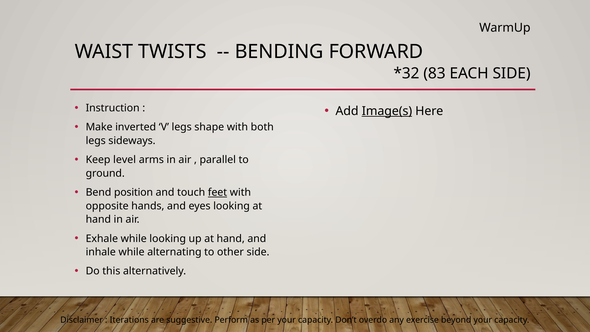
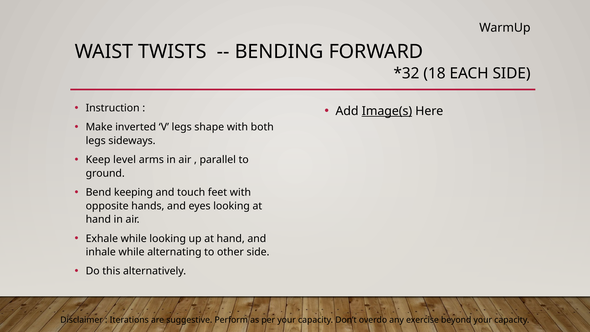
83: 83 -> 18
position: position -> keeping
feet underline: present -> none
